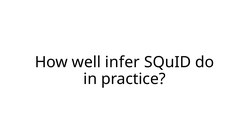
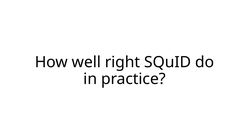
infer: infer -> right
